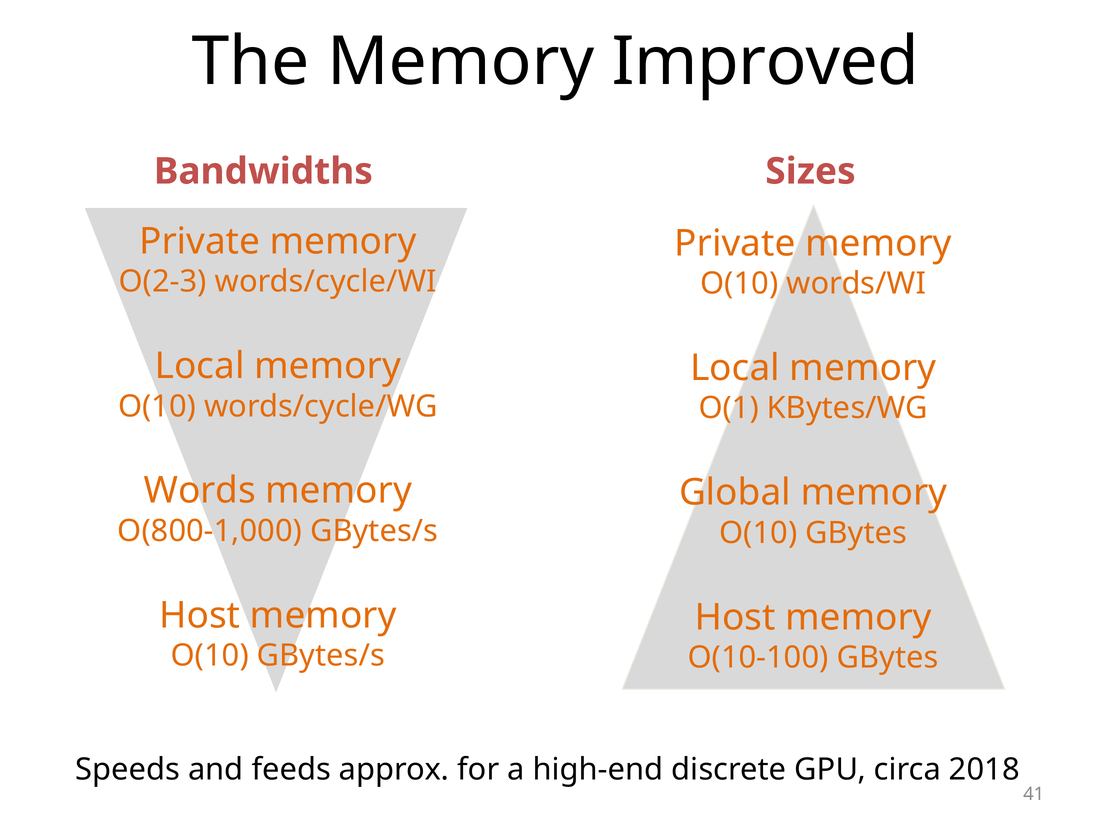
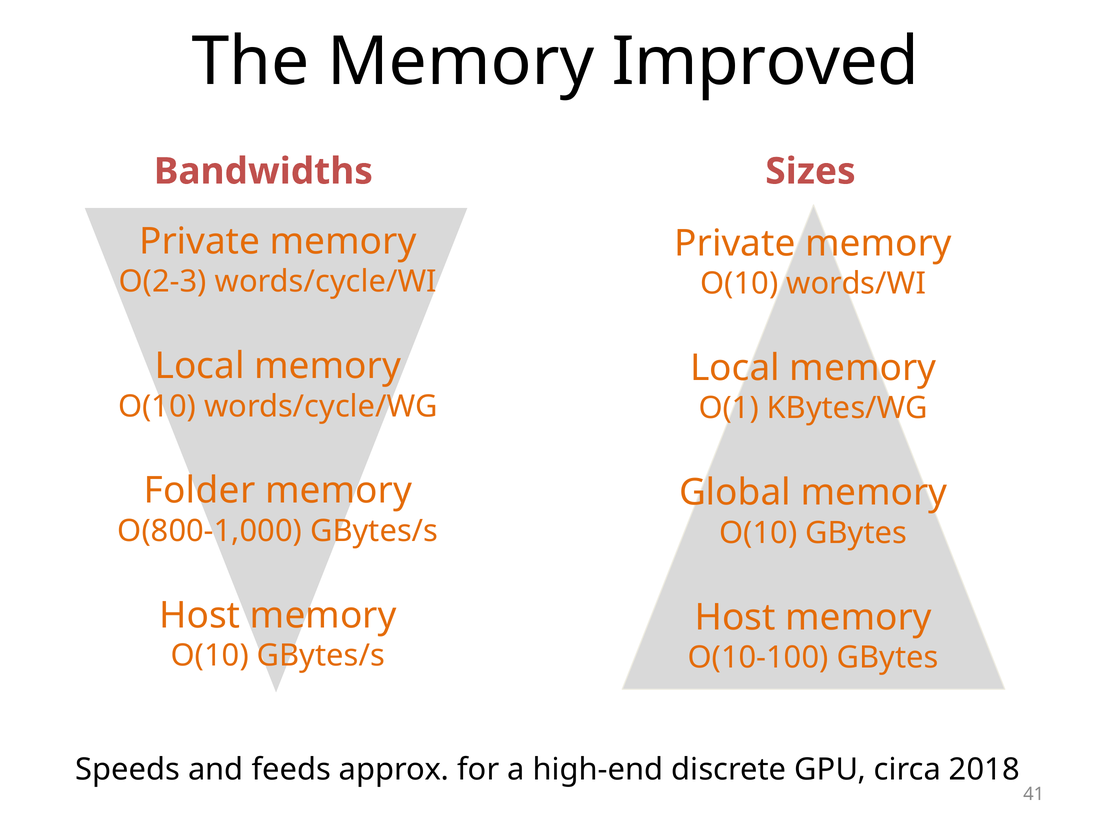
Words: Words -> Folder
